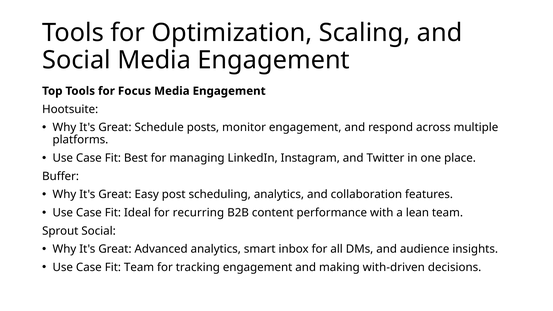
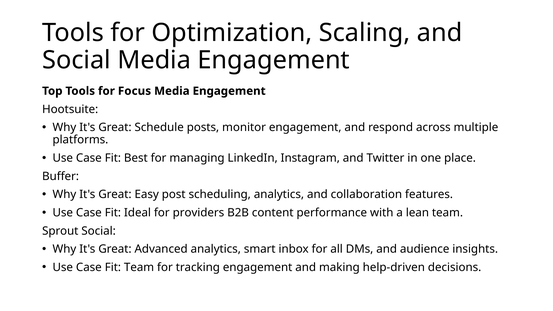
recurring: recurring -> providers
with-driven: with-driven -> help-driven
